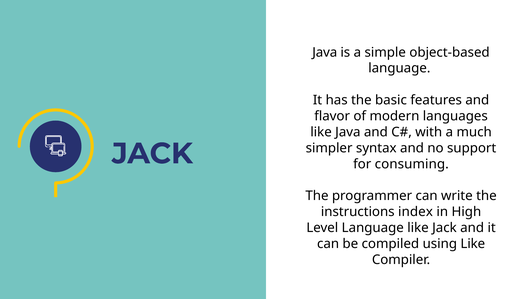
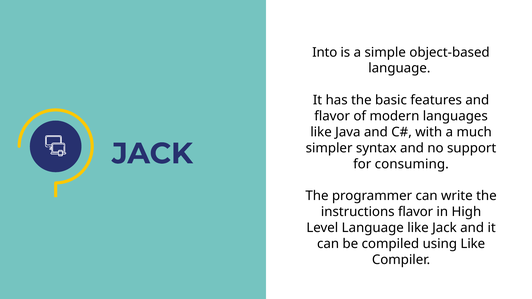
Java at (325, 52): Java -> Into
instructions index: index -> flavor
